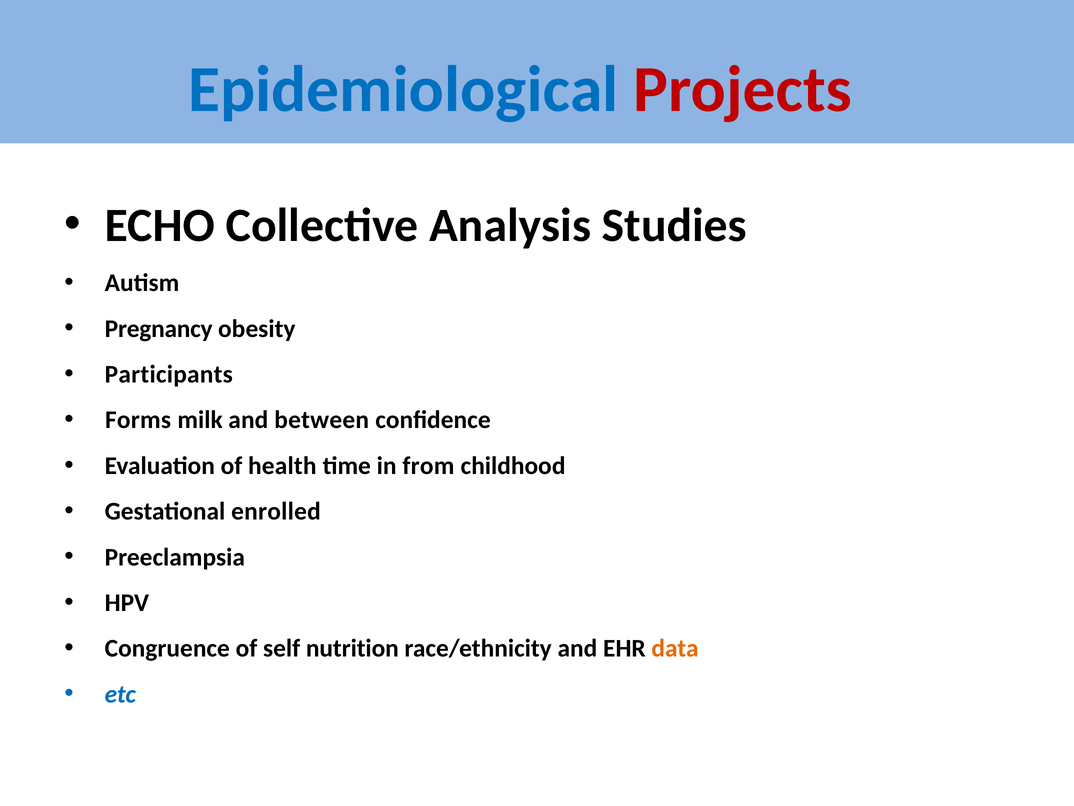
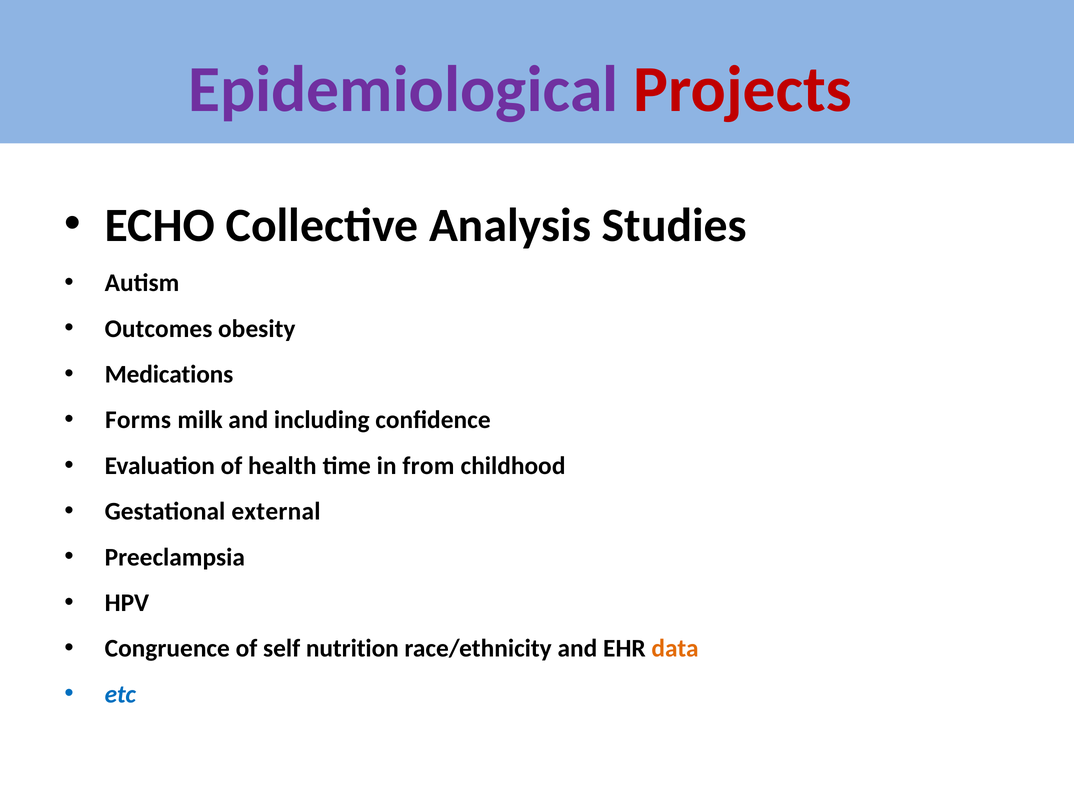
Epidemiological colour: blue -> purple
Pregnancy: Pregnancy -> Outcomes
Participants: Participants -> Medications
between: between -> including
enrolled: enrolled -> external
